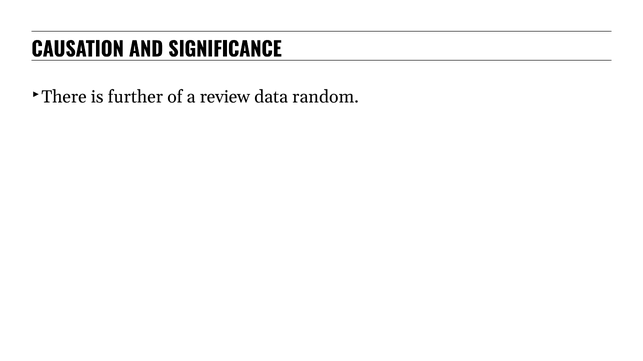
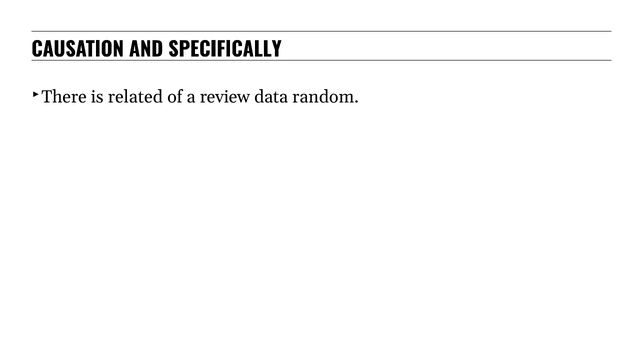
SIGNIFICANCE: SIGNIFICANCE -> SPECIFICALLY
further: further -> related
